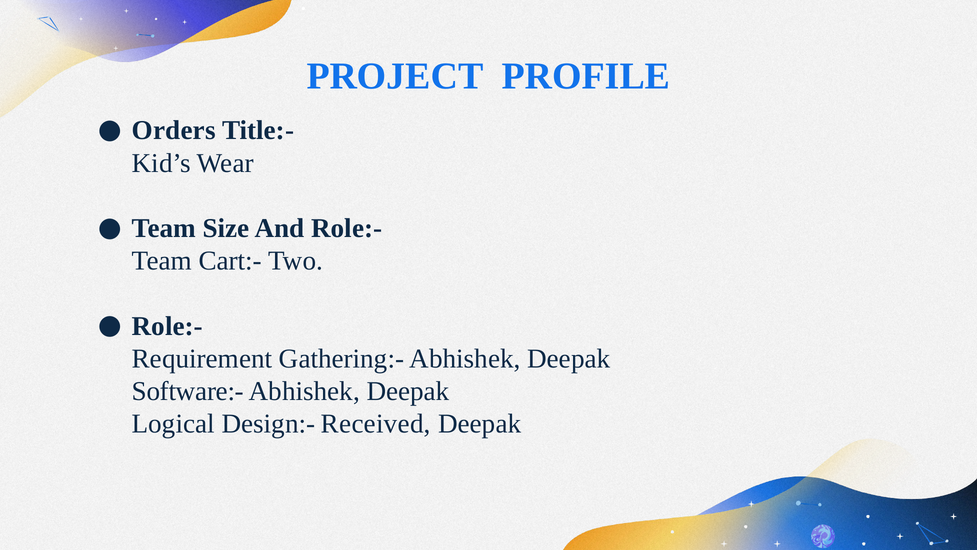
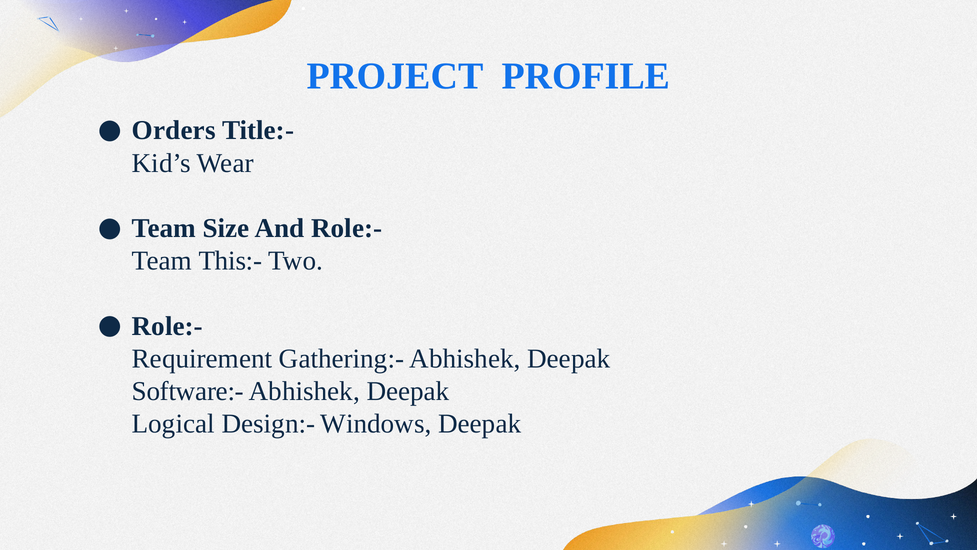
Cart:-: Cart:- -> This:-
Received: Received -> Windows
